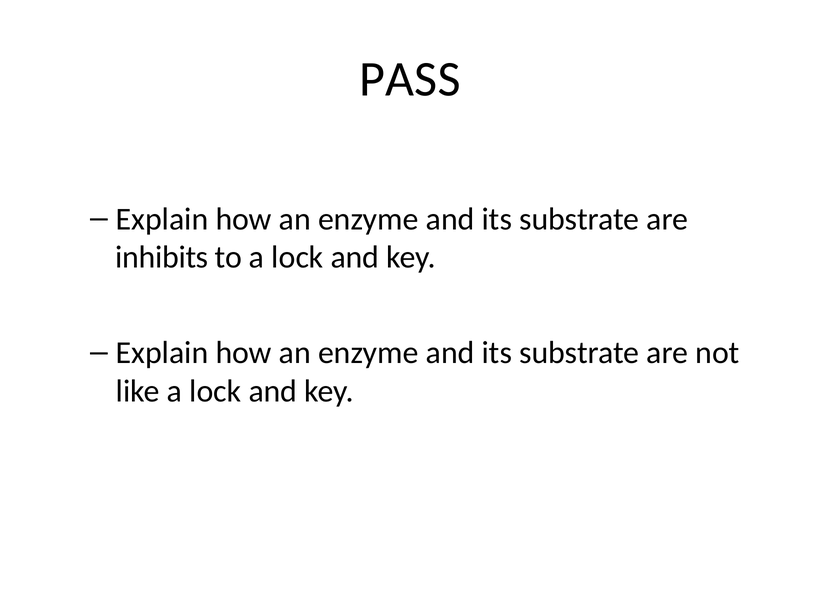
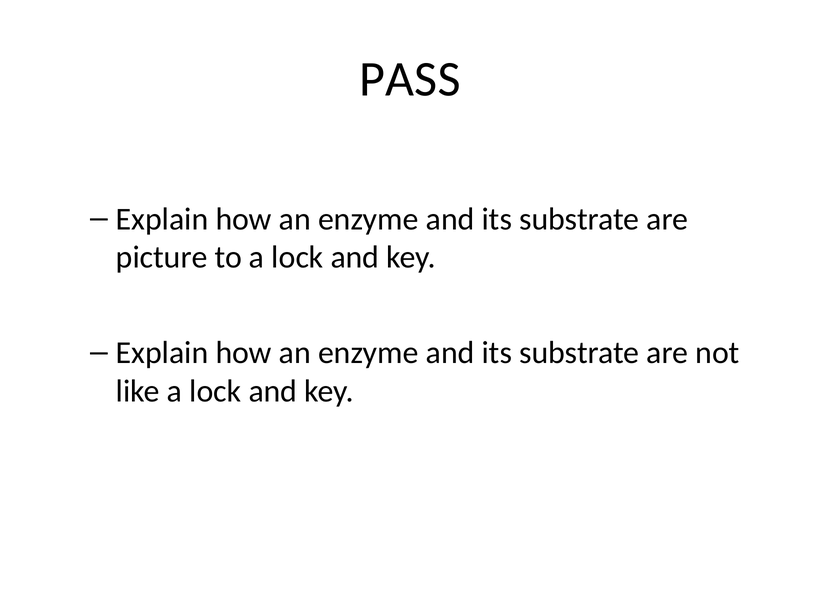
inhibits: inhibits -> picture
